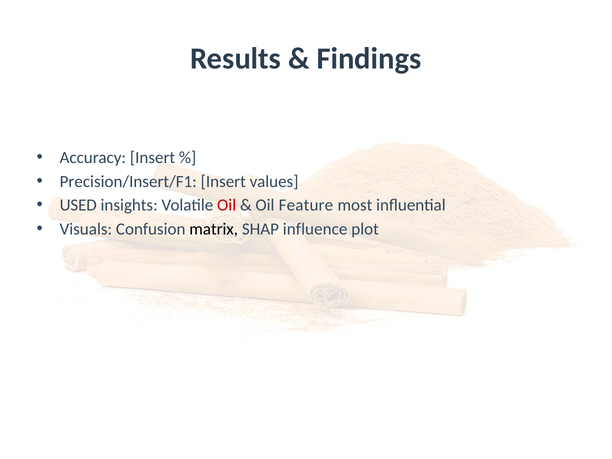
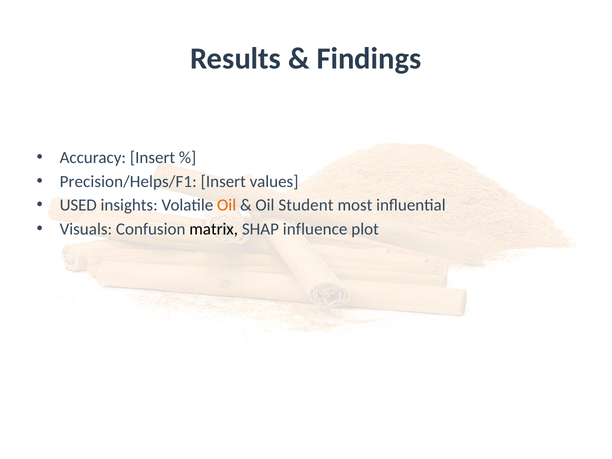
Precision/Insert/F1: Precision/Insert/F1 -> Precision/Helps/F1
Oil at (227, 205) colour: red -> orange
Feature: Feature -> Student
